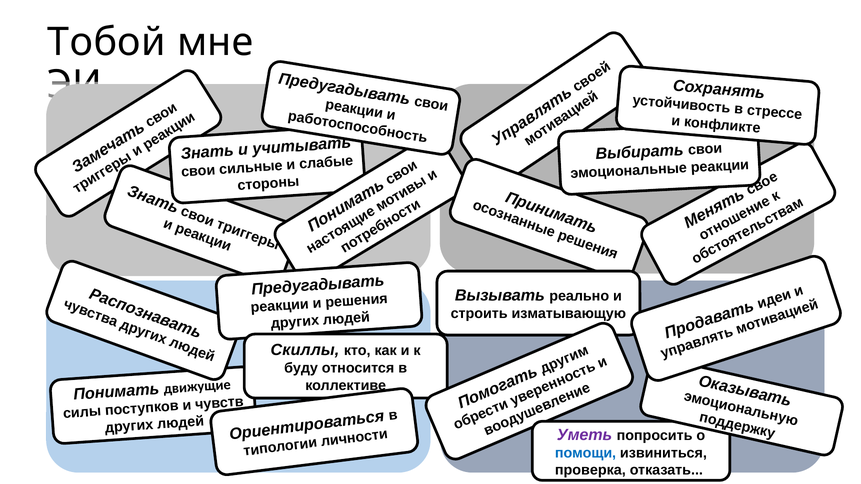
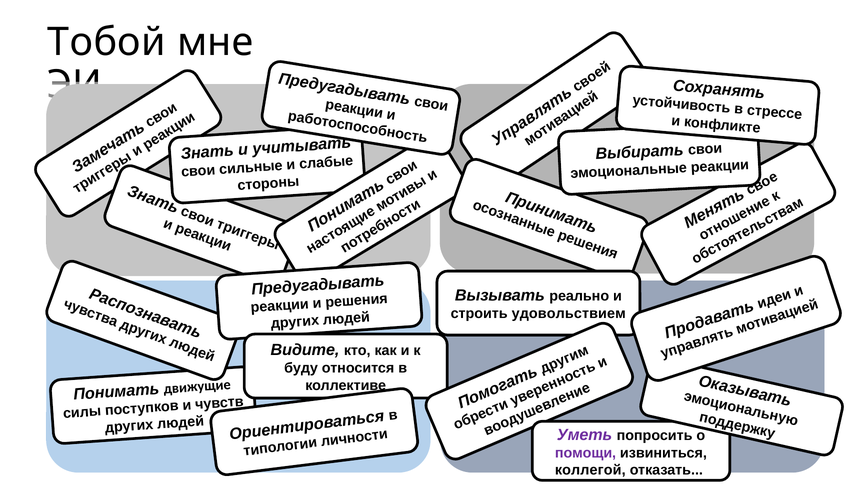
изматывающую: изматывающую -> удовольствием
Скиллы: Скиллы -> Видите
помощи colour: blue -> purple
проверка: проверка -> коллегой
